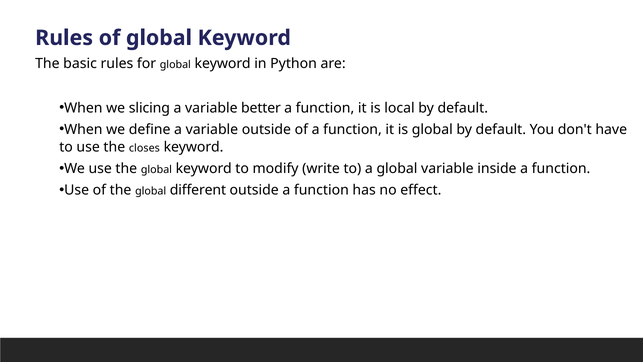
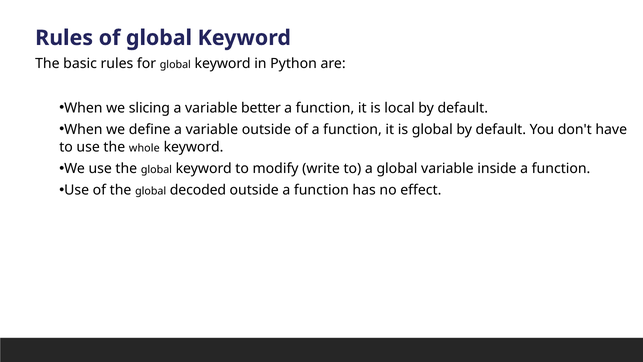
closes: closes -> whole
different: different -> decoded
